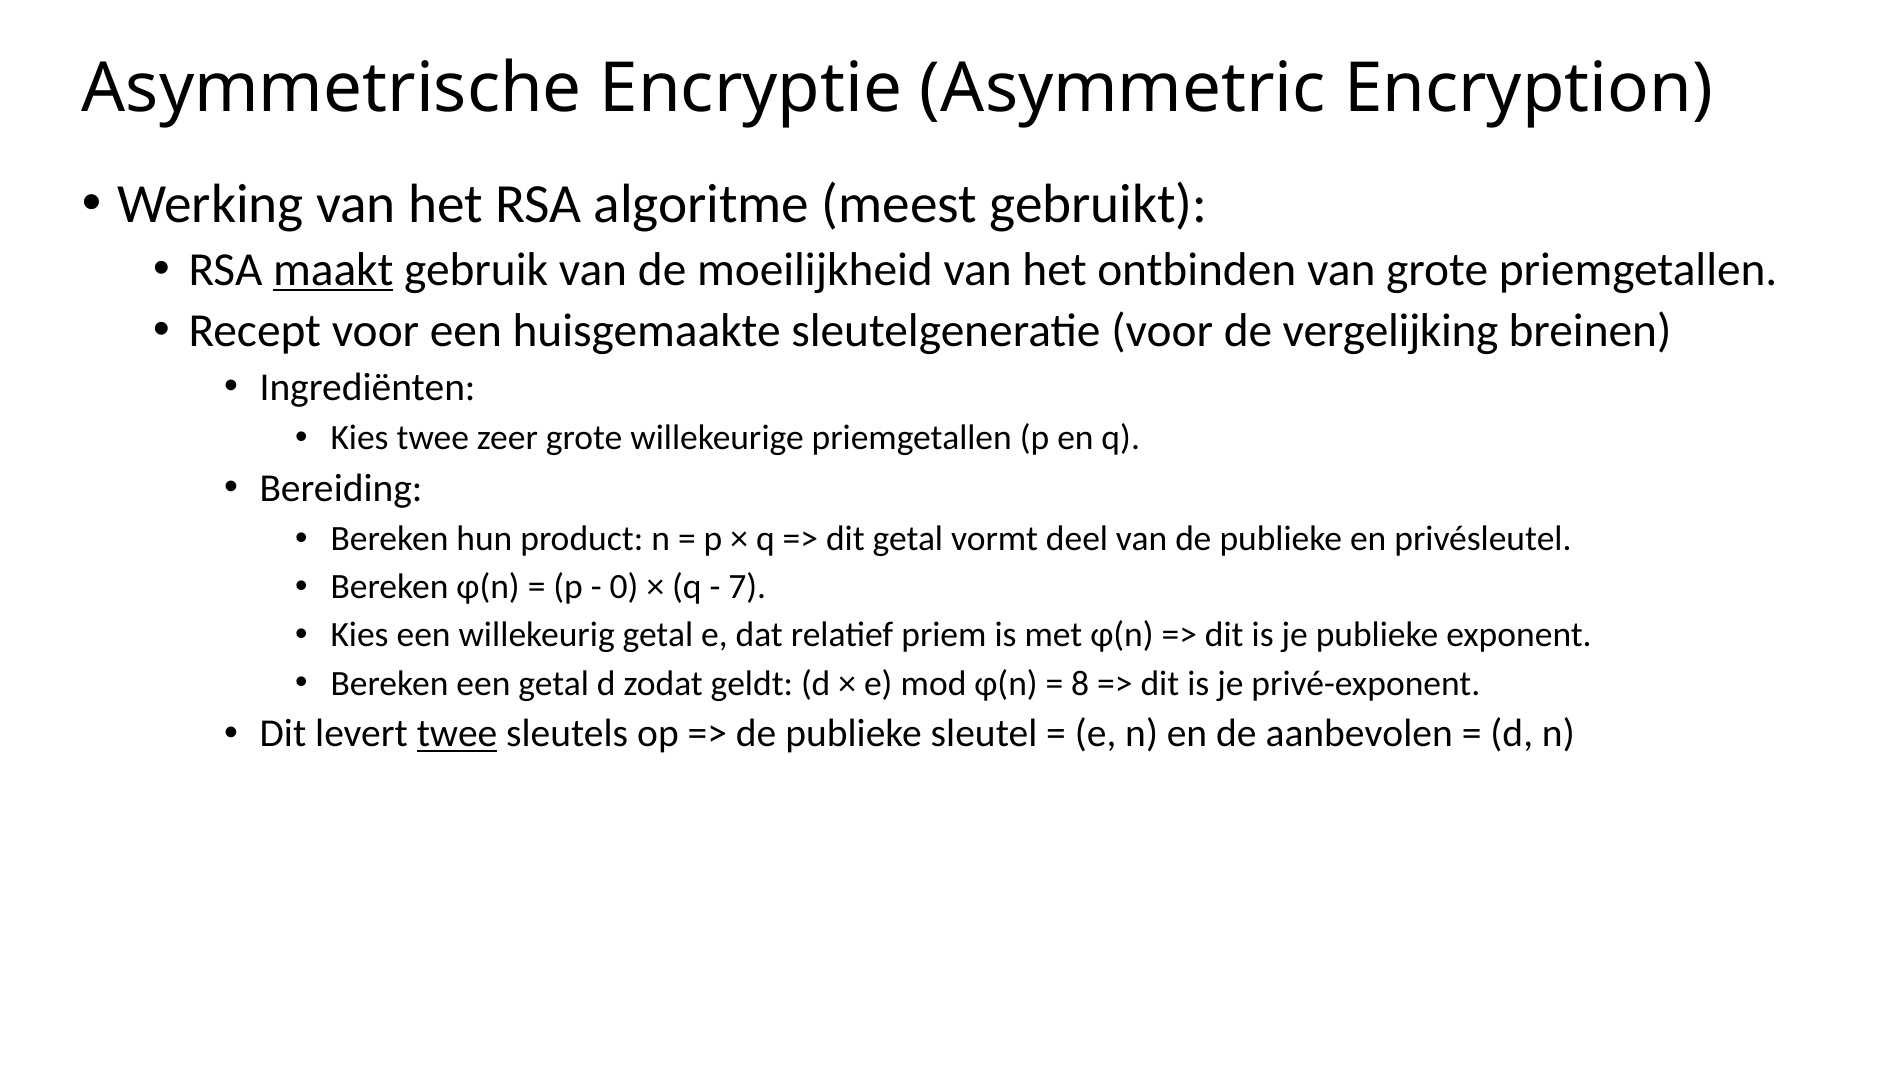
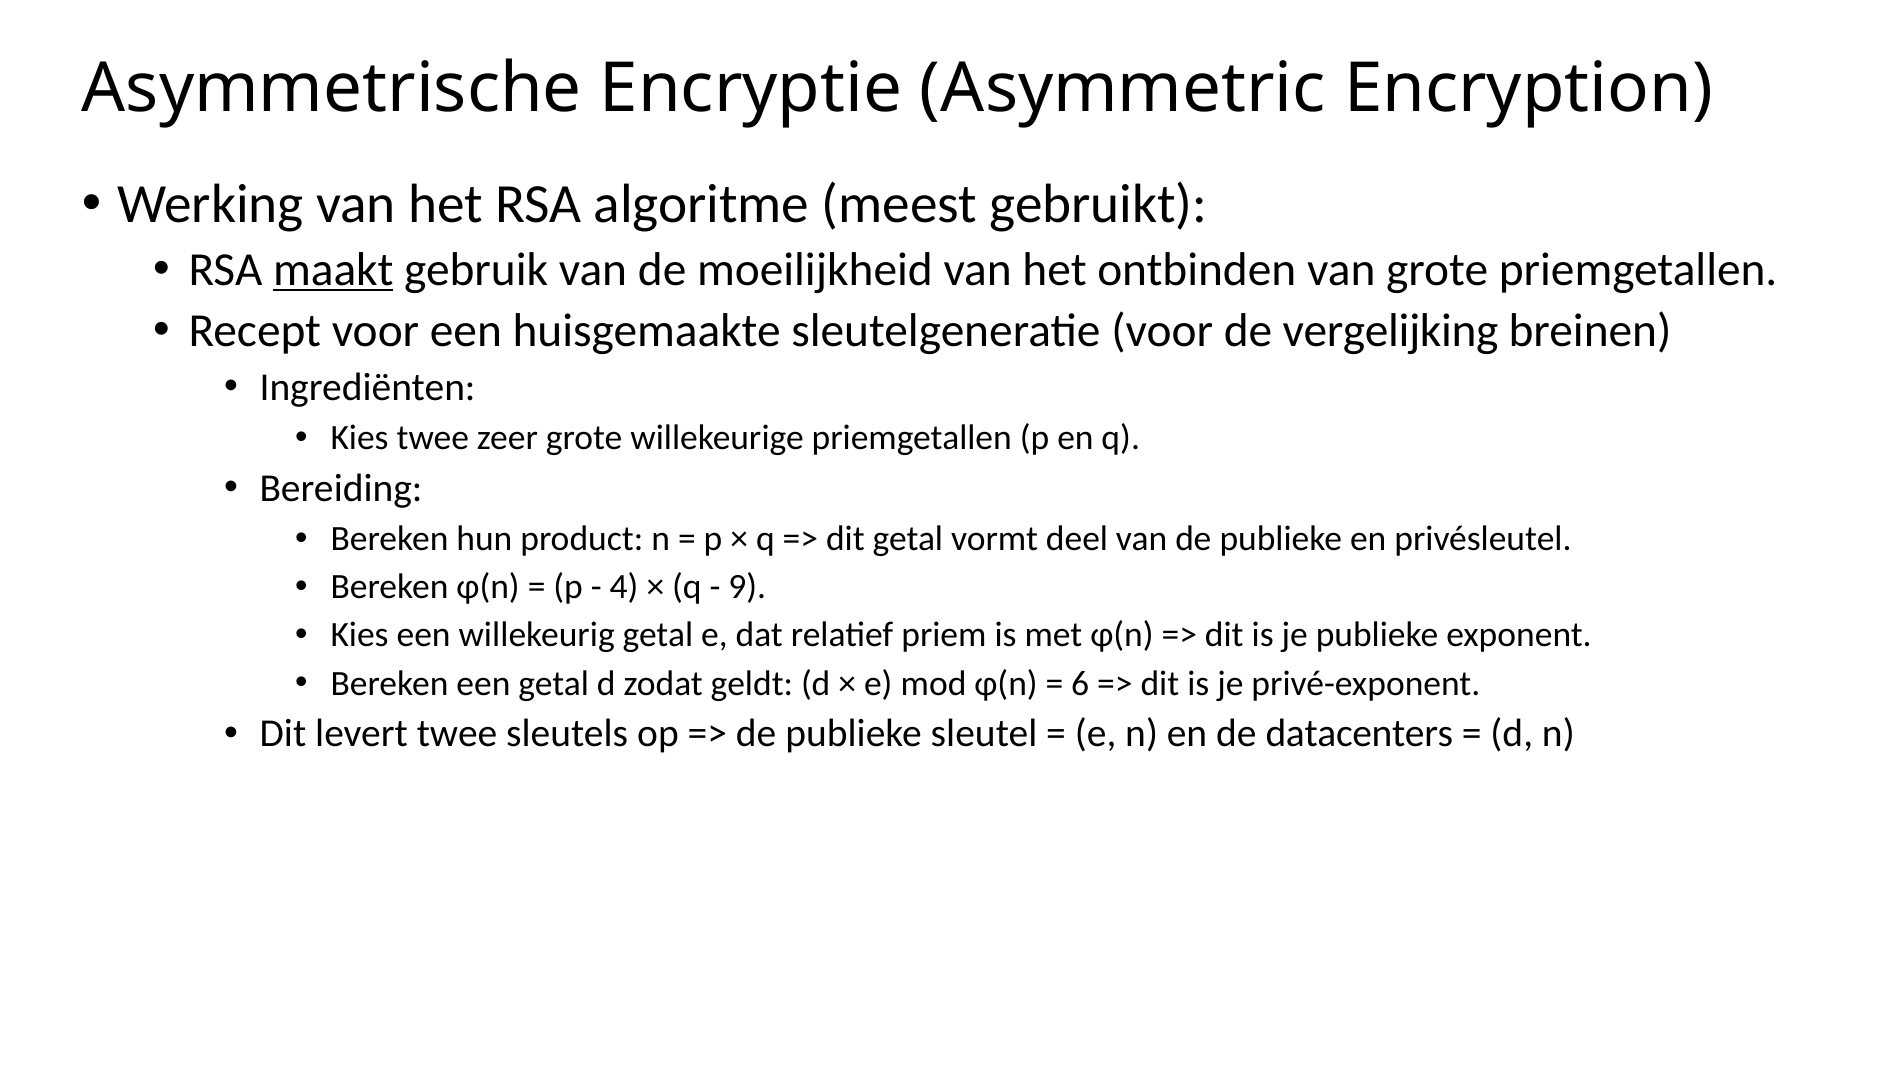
0: 0 -> 4
7: 7 -> 9
8: 8 -> 6
twee at (457, 734) underline: present -> none
aanbevolen: aanbevolen -> datacenters
